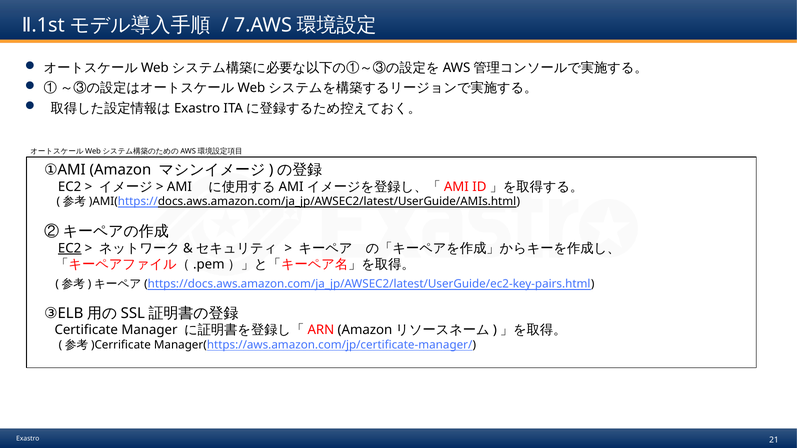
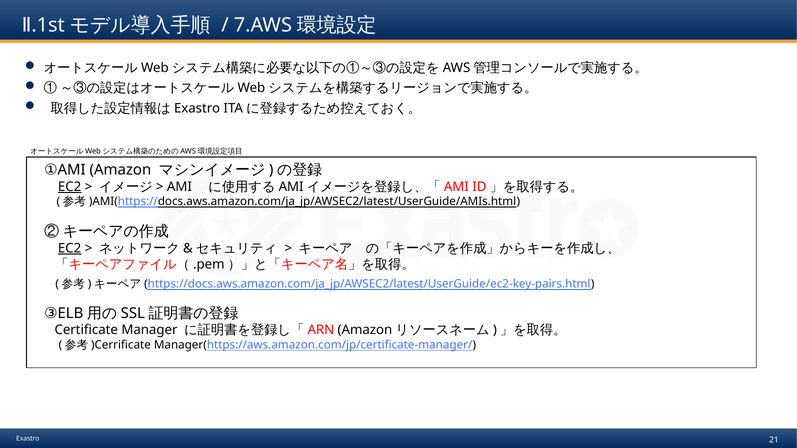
EC2 at (70, 187) underline: none -> present
